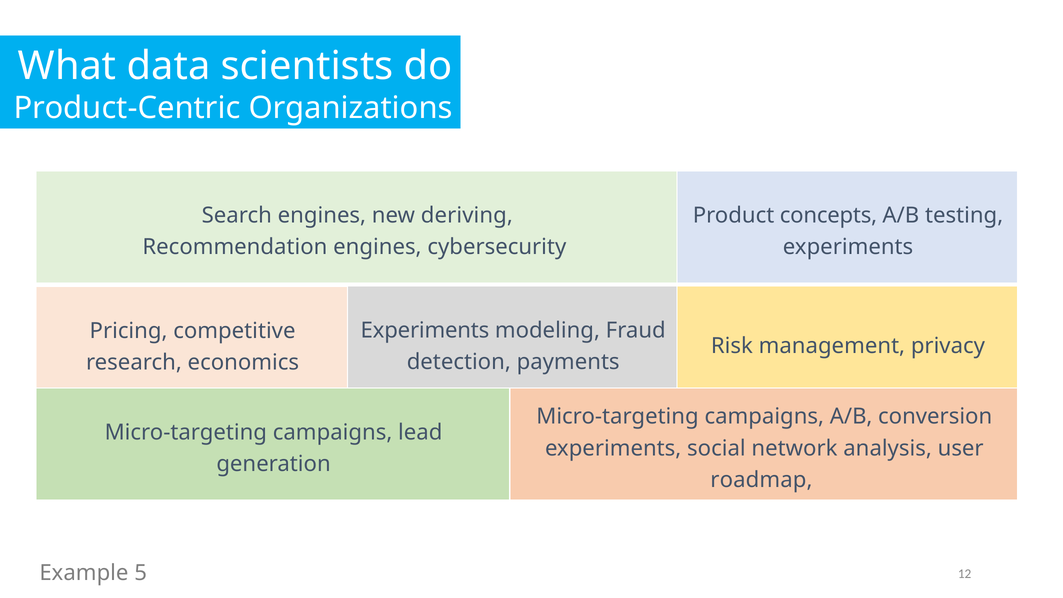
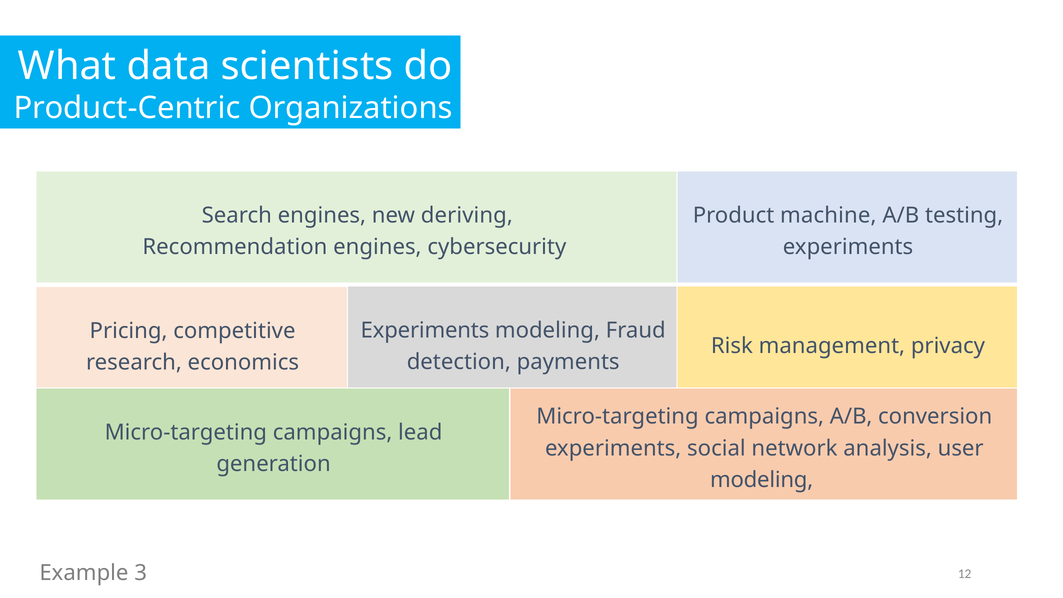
concepts: concepts -> machine
roadmap at (761, 480): roadmap -> modeling
5: 5 -> 3
